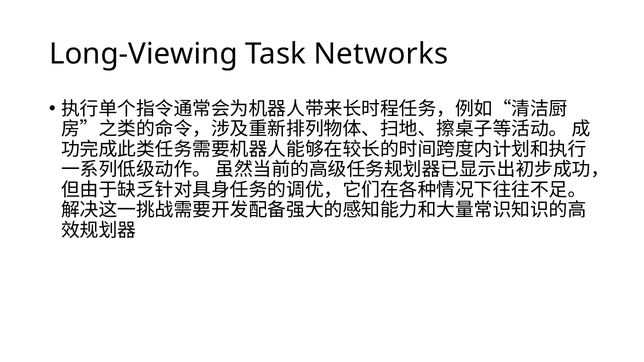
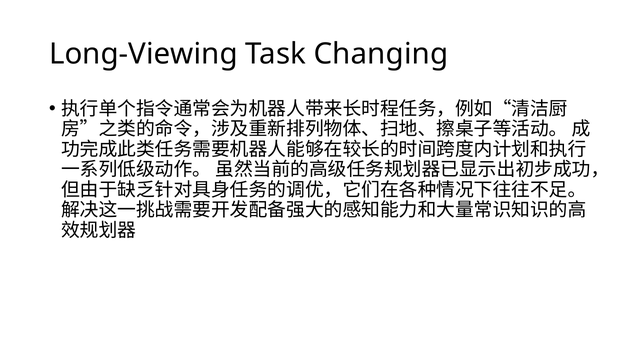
Networks: Networks -> Changing
